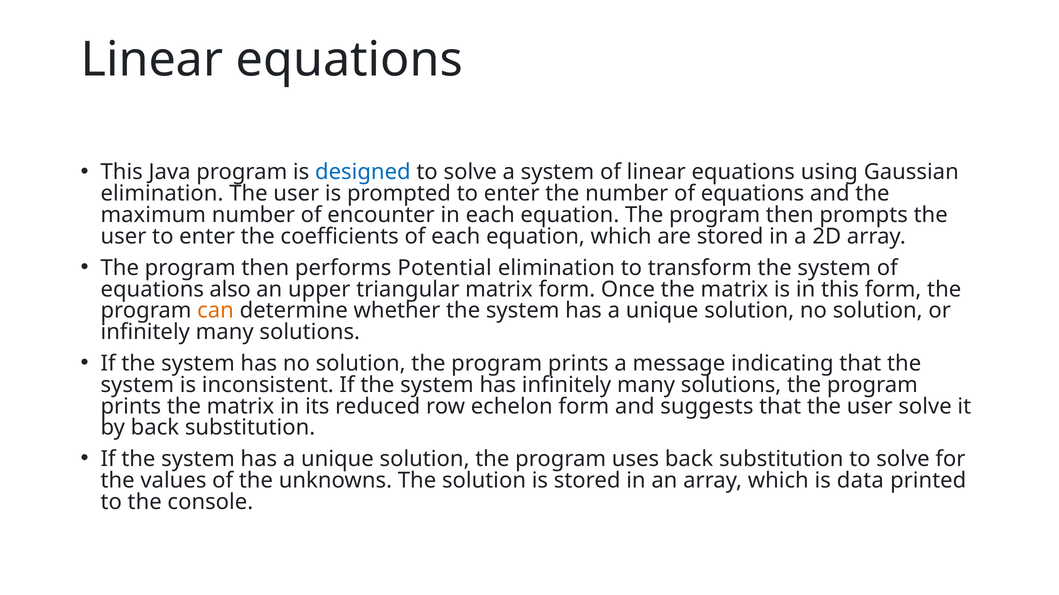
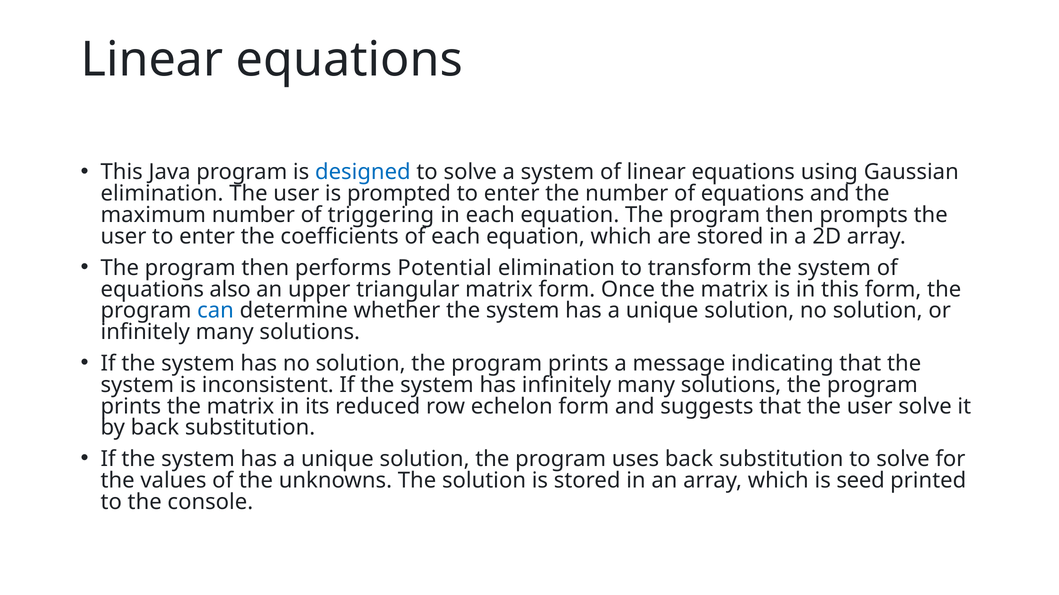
encounter: encounter -> triggering
can colour: orange -> blue
data: data -> seed
